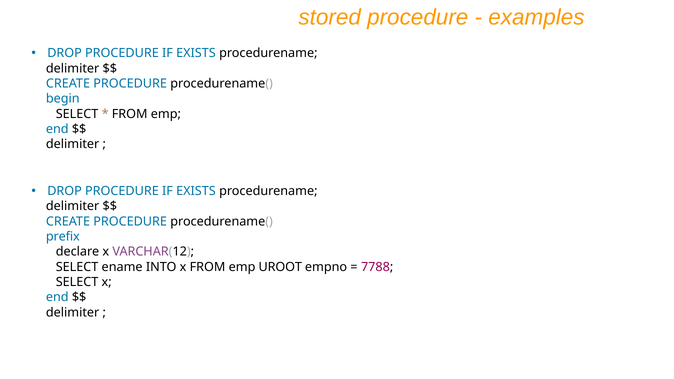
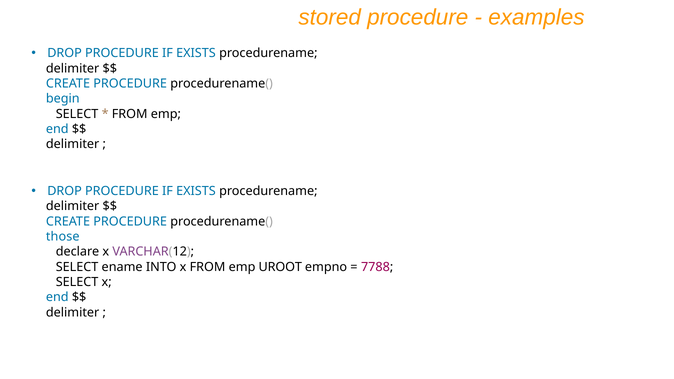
prefix: prefix -> those
